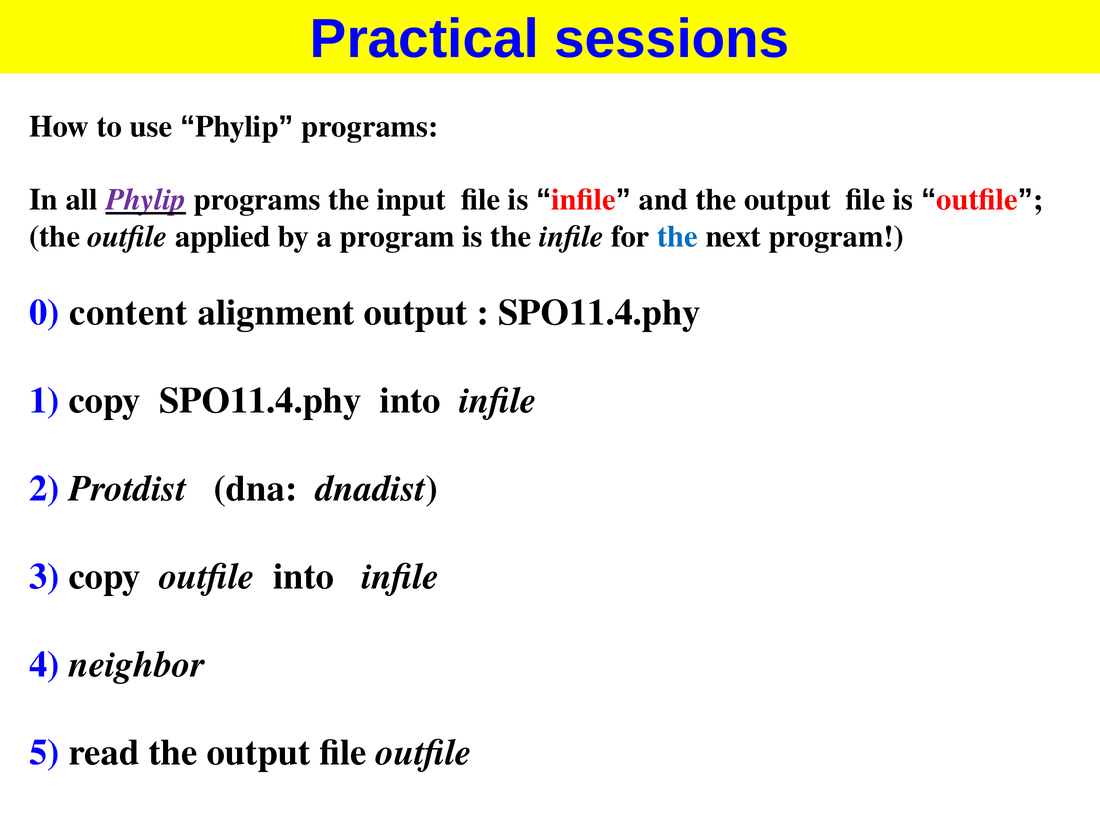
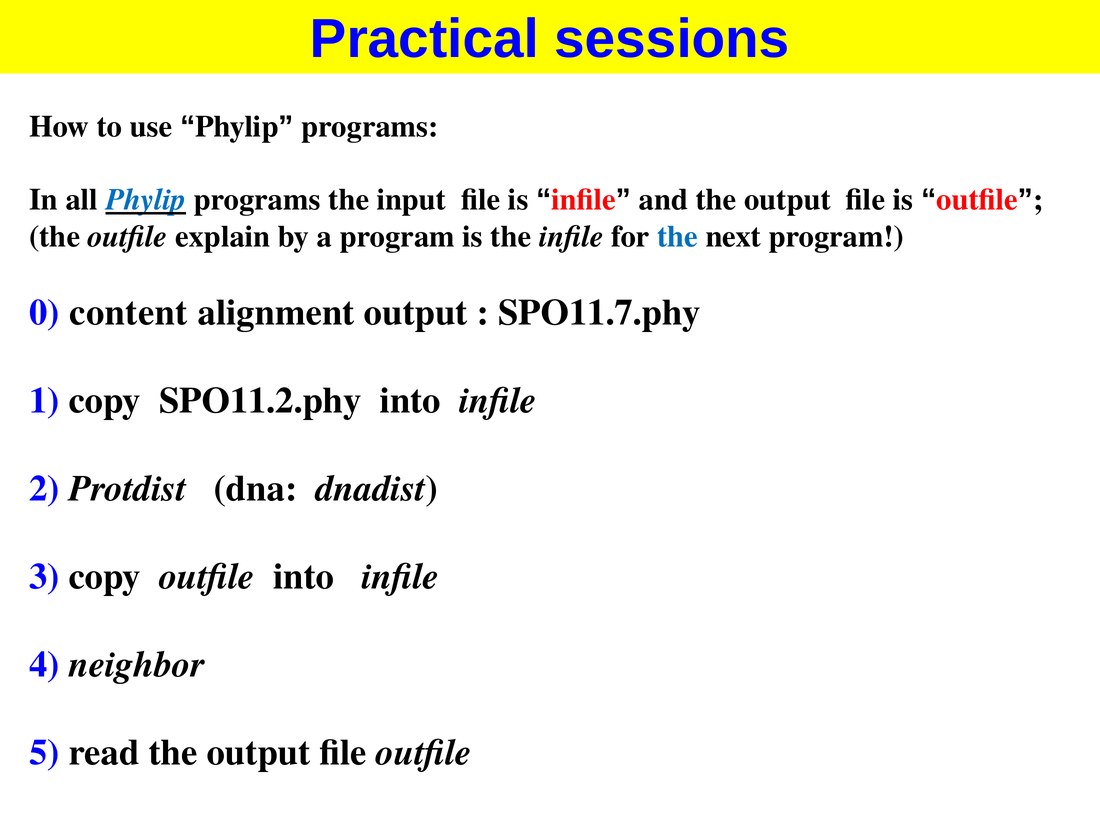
Phylip at (146, 200) colour: purple -> blue
applied: applied -> explain
SPO11.4.phy at (599, 313): SPO11.4.phy -> SPO11.7.phy
copy SPO11.4.phy: SPO11.4.phy -> SPO11.2.phy
